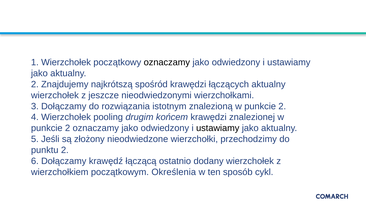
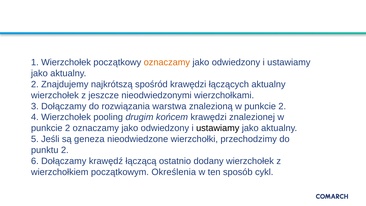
oznaczamy at (167, 62) colour: black -> orange
istotnym: istotnym -> warstwa
złożony: złożony -> geneza
